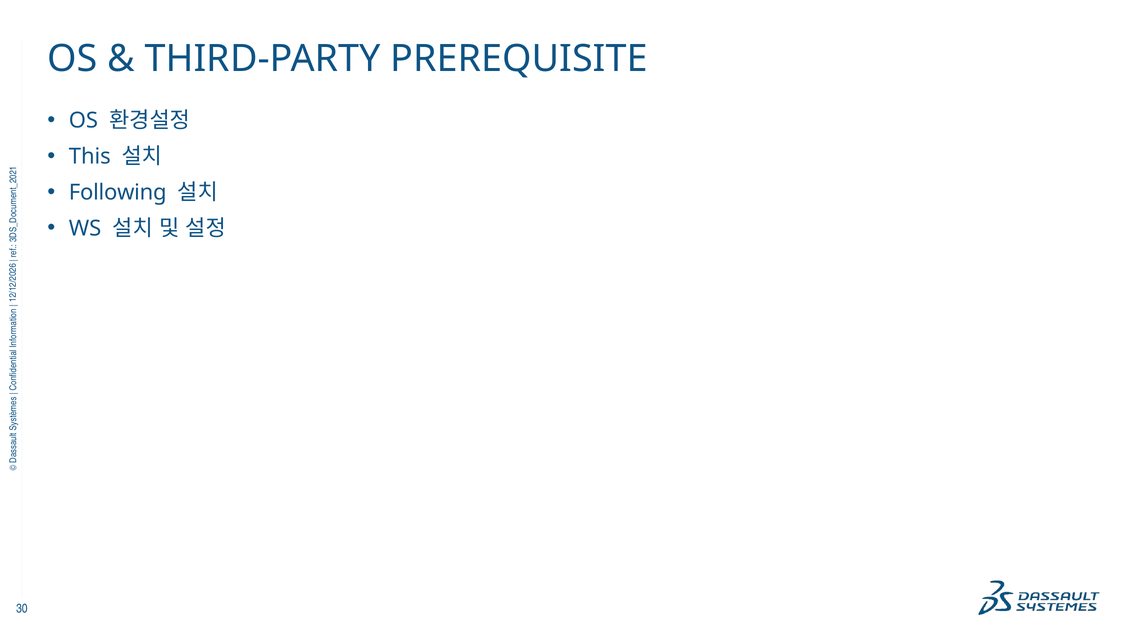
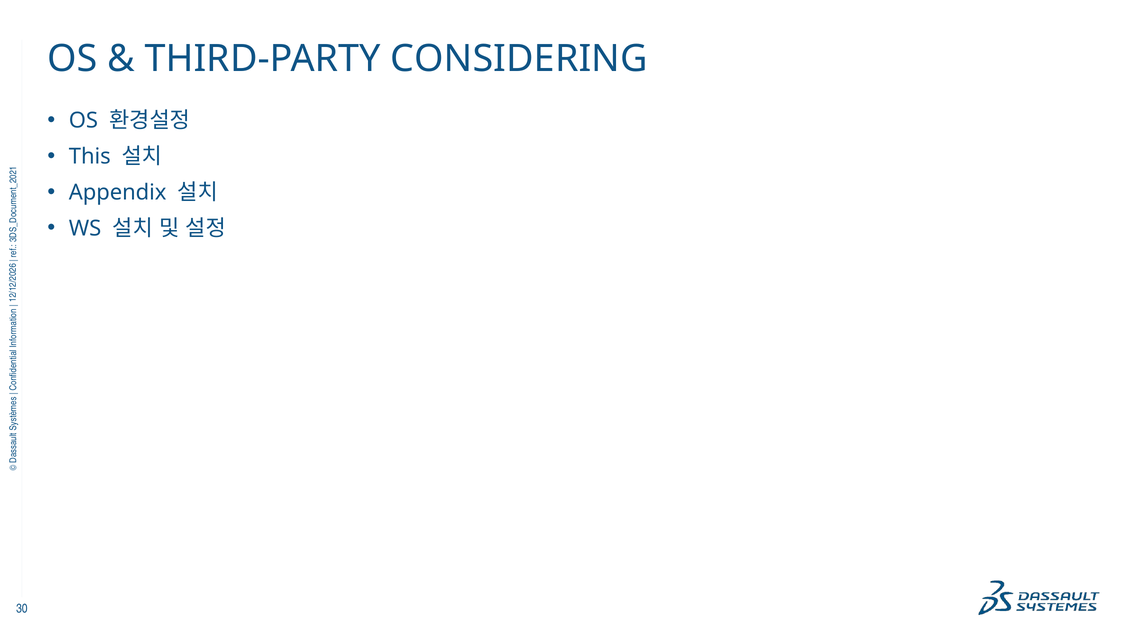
PREREQUISITE: PREREQUISITE -> CONSIDERING
Following: Following -> Appendix
